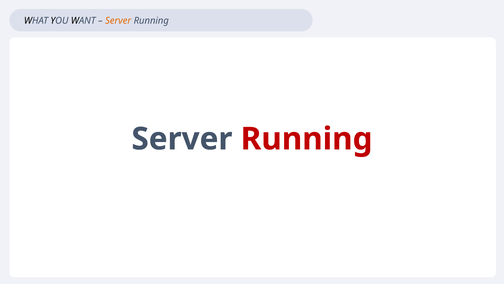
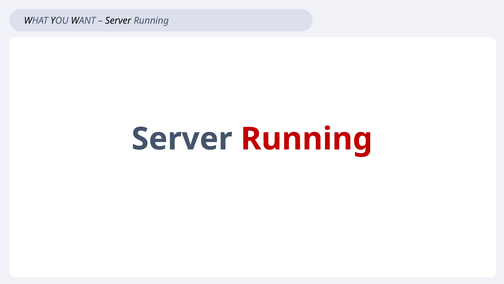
Server at (118, 21) colour: orange -> black
